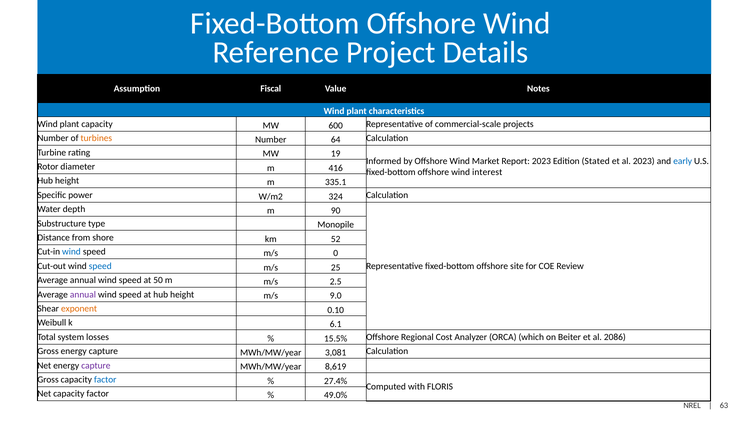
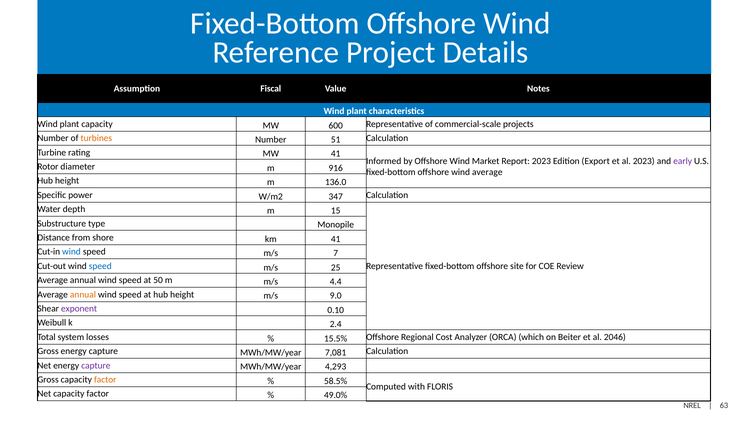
64: 64 -> 51
MW 19: 19 -> 41
Stated: Stated -> Export
early colour: blue -> purple
416: 416 -> 916
wind interest: interest -> average
335.1: 335.1 -> 136.0
324: 324 -> 347
90: 90 -> 15
km 52: 52 -> 41
0: 0 -> 7
2.5: 2.5 -> 4.4
annual at (83, 294) colour: purple -> orange
exponent colour: orange -> purple
6.1: 6.1 -> 2.4
2086: 2086 -> 2046
3,081: 3,081 -> 7,081
8,619: 8,619 -> 4,293
factor at (105, 379) colour: blue -> orange
27.4%: 27.4% -> 58.5%
